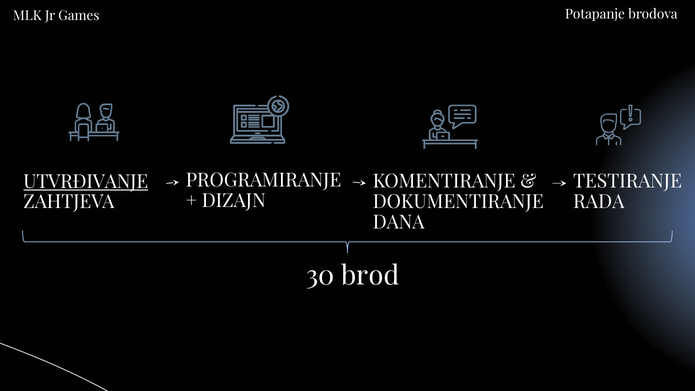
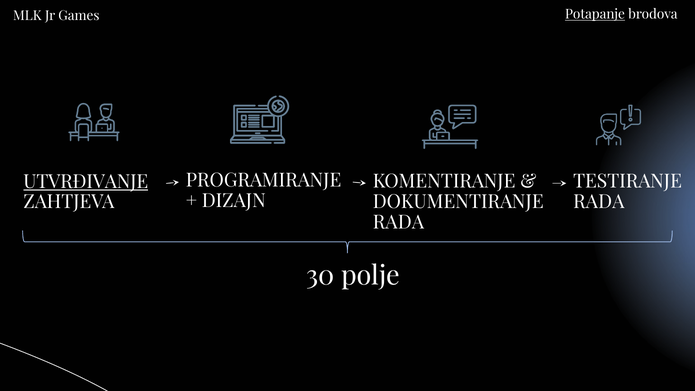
Potapanje underline: none -> present
DANA at (399, 222): DANA -> RADA
brod: brod -> polje
